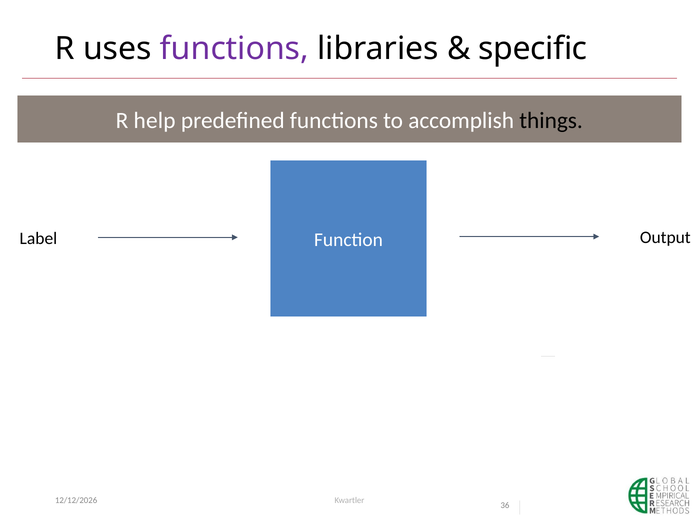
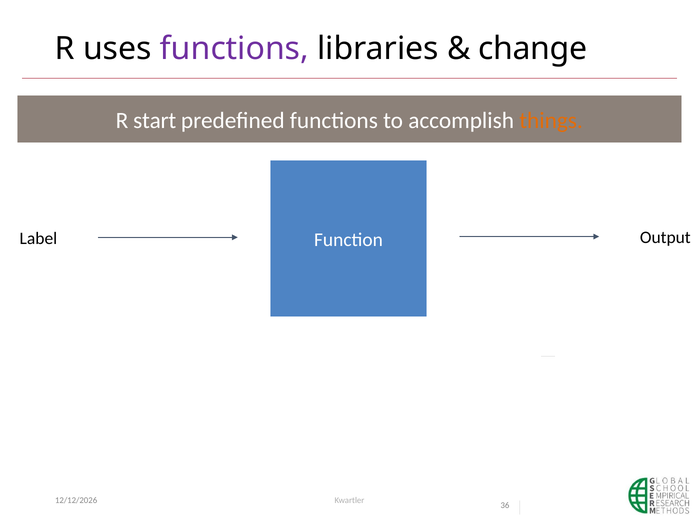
specific: specific -> change
help: help -> start
things colour: black -> orange
